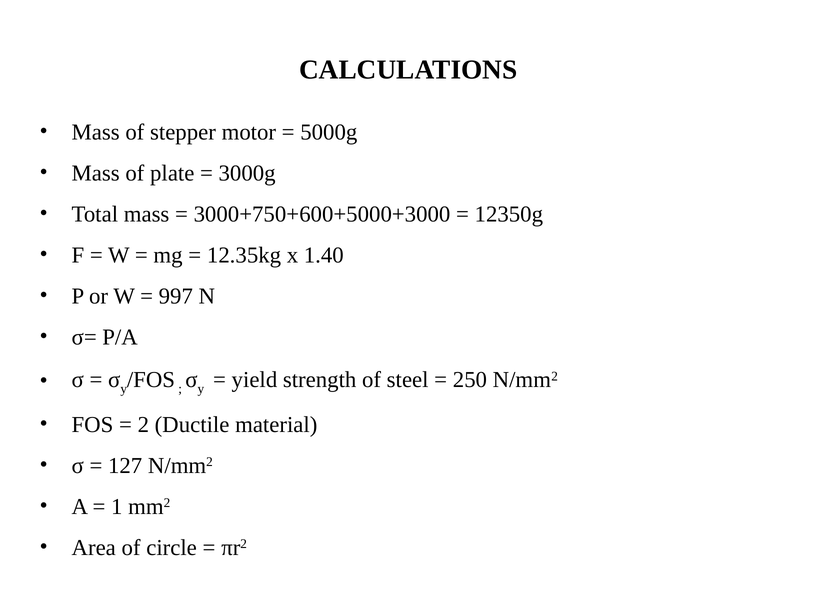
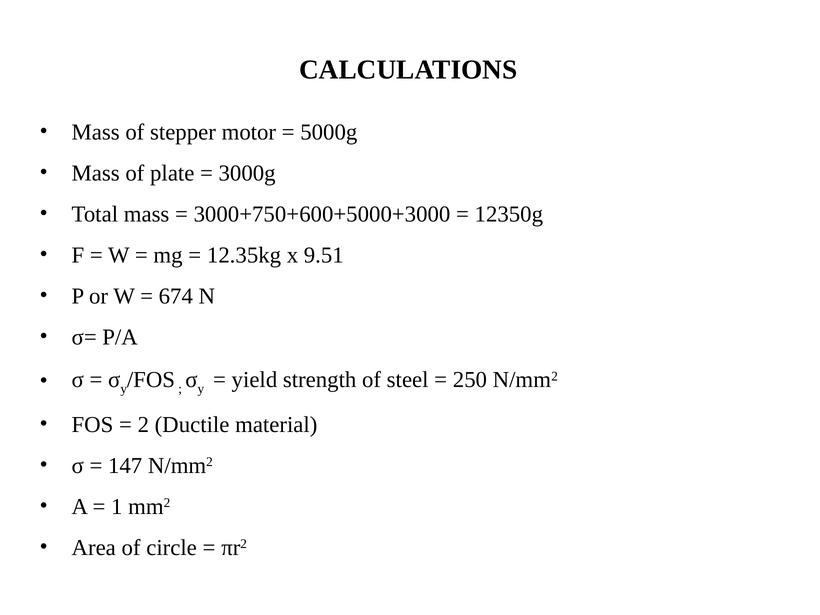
1.40: 1.40 -> 9.51
997: 997 -> 674
127: 127 -> 147
